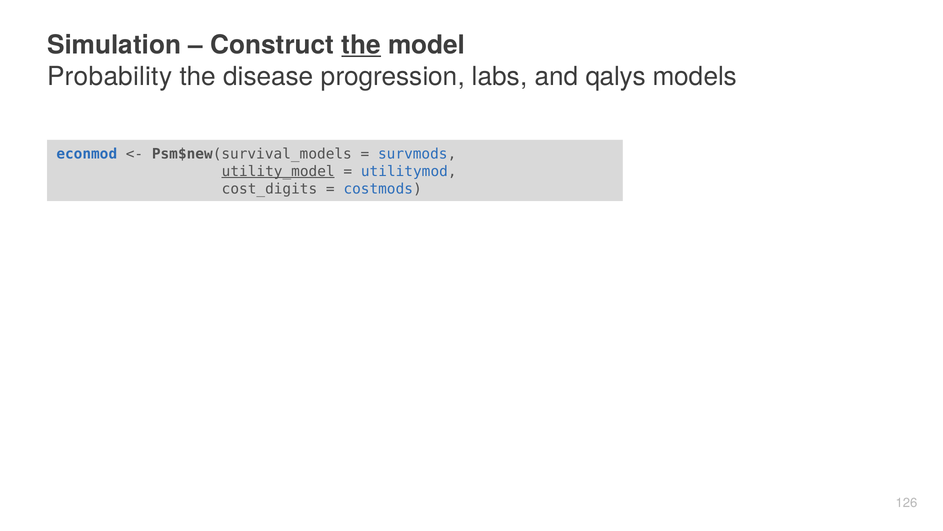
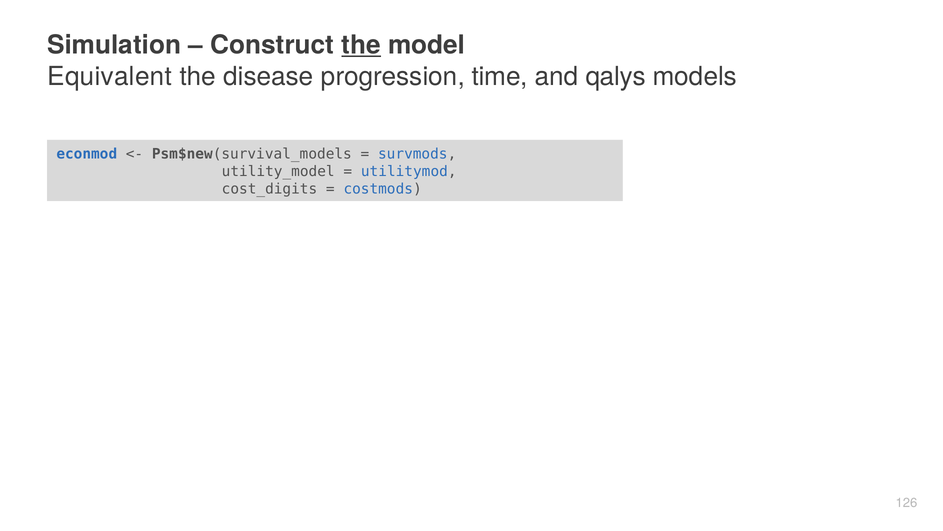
Probability: Probability -> Equivalent
labs: labs -> time
utility_model underline: present -> none
